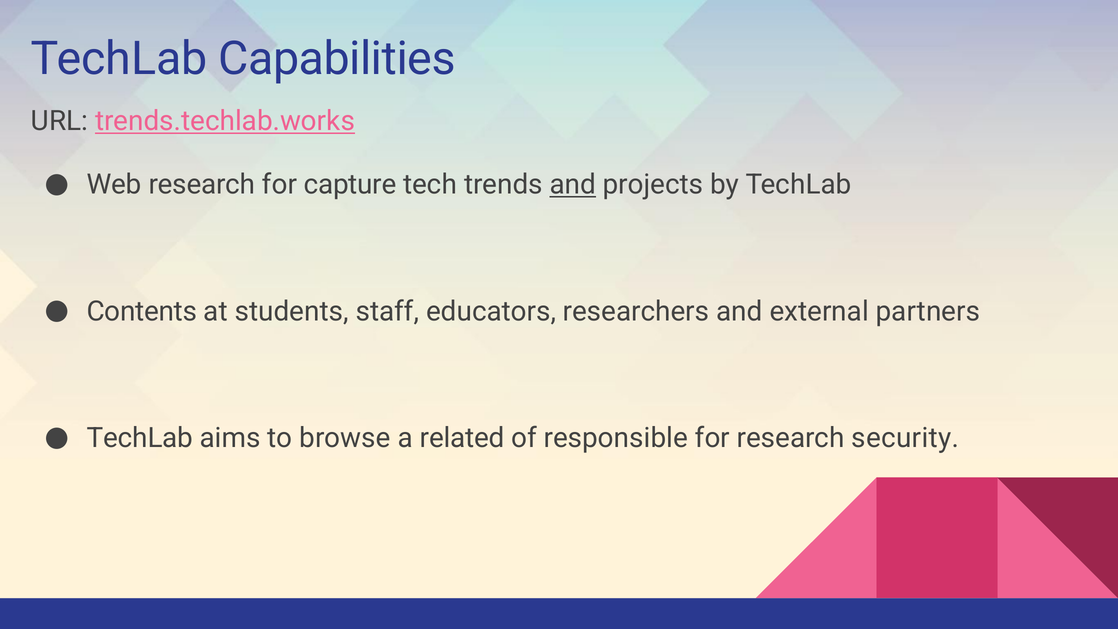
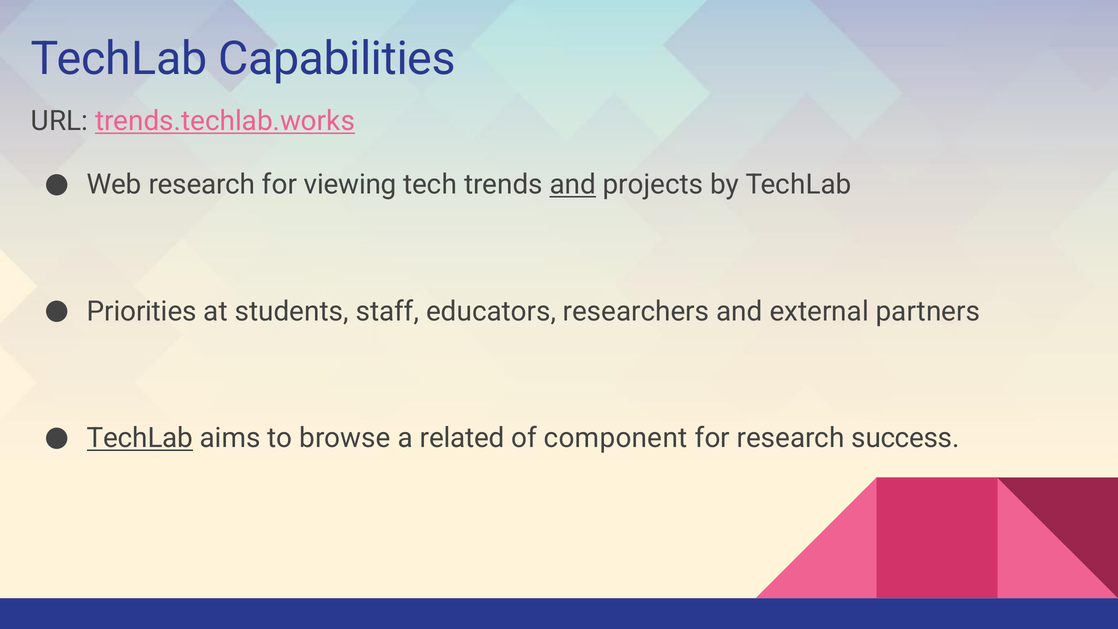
capture: capture -> viewing
Contents: Contents -> Priorities
TechLab at (140, 438) underline: none -> present
responsible: responsible -> component
security: security -> success
